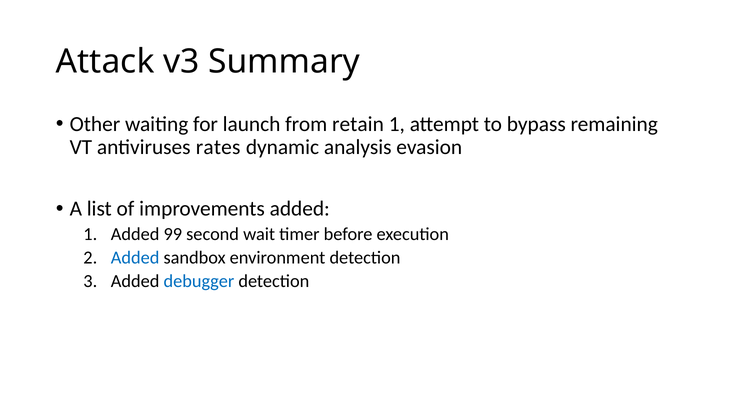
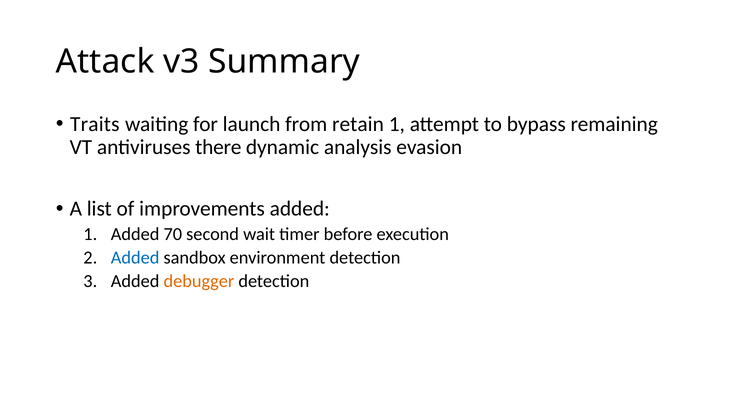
Other: Other -> Traits
rates: rates -> there
99: 99 -> 70
debugger colour: blue -> orange
